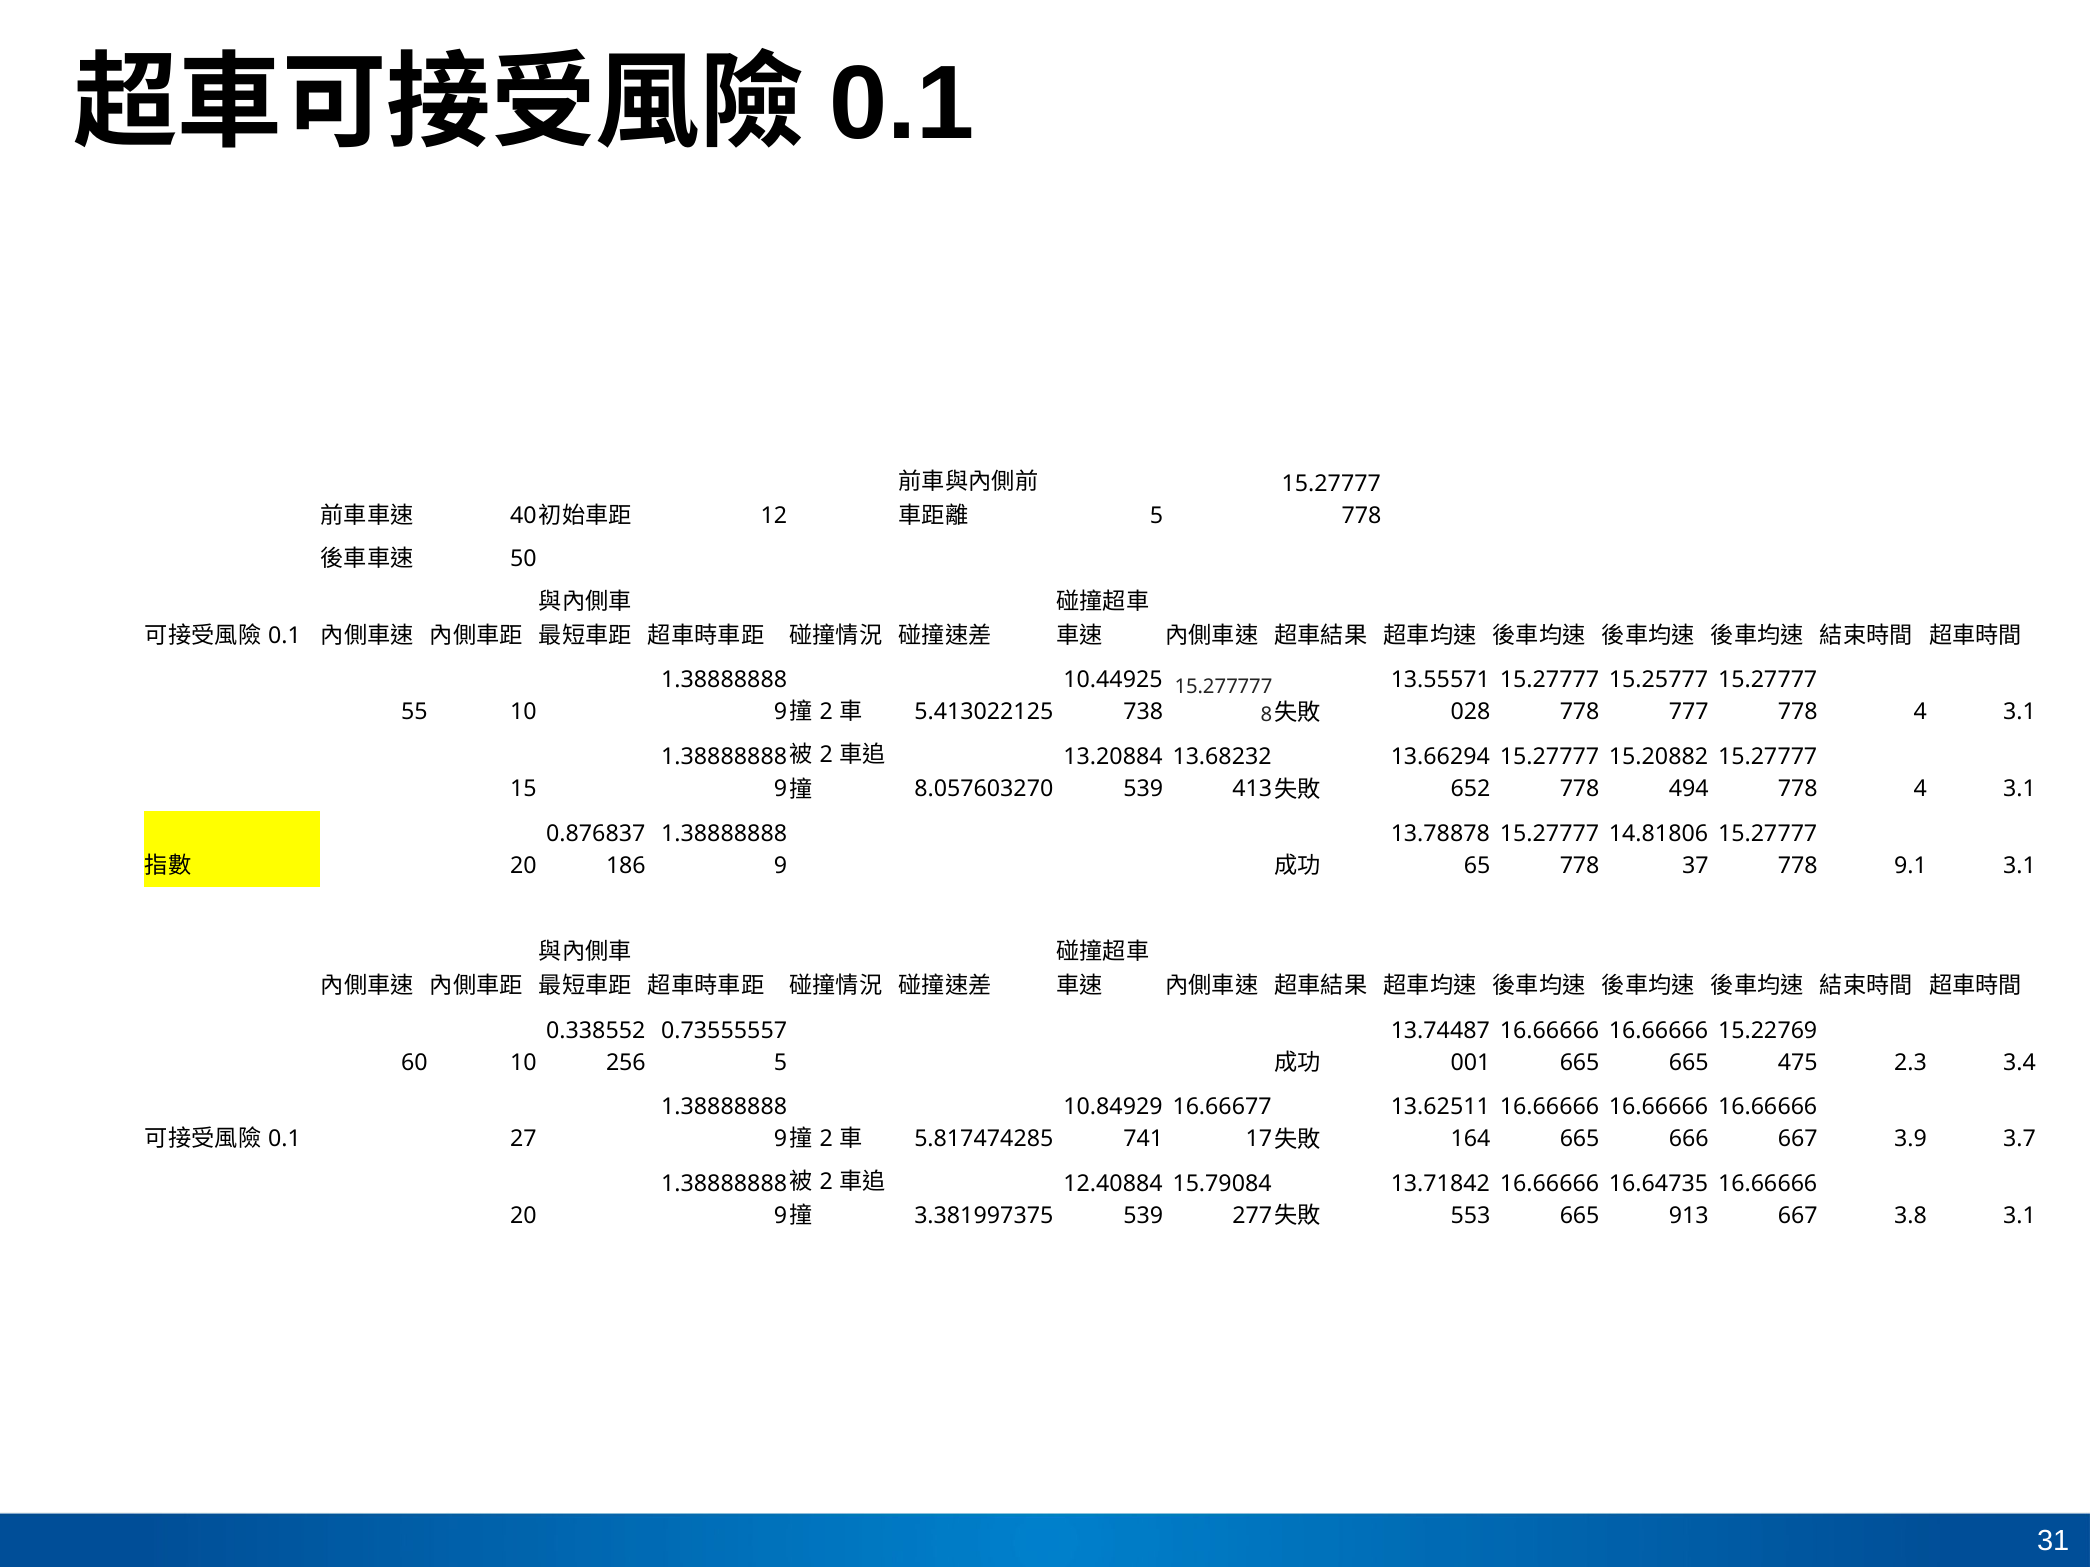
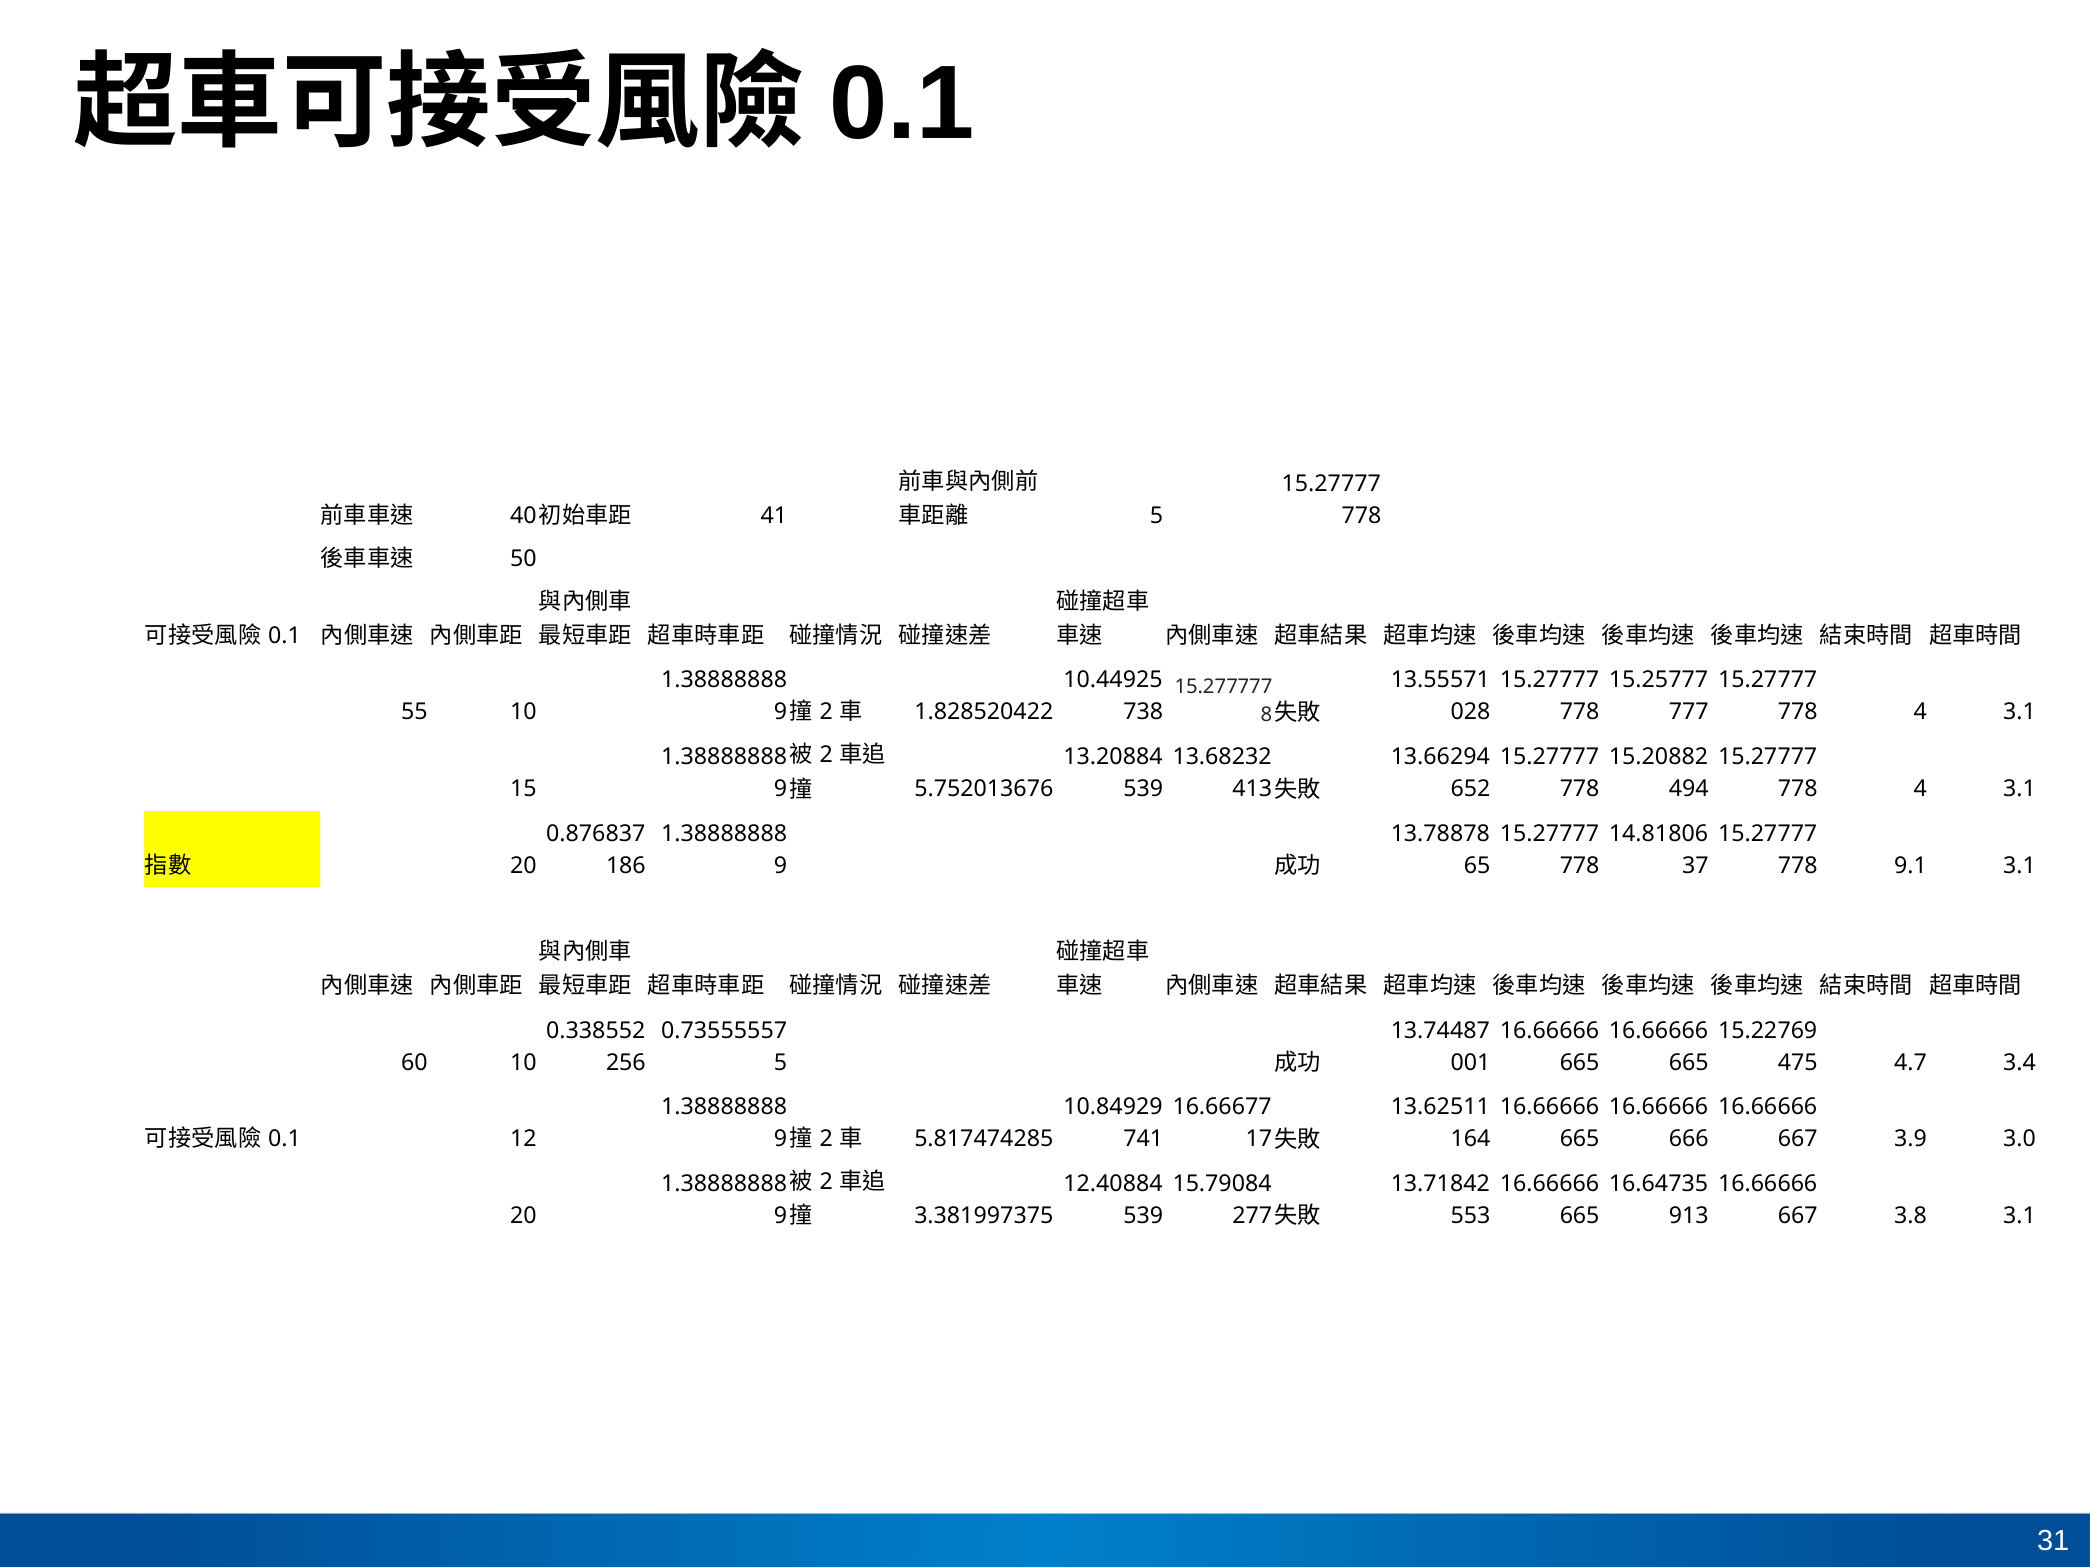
12: 12 -> 41
5.413022125: 5.413022125 -> 1.828520422
8.057603270: 8.057603270 -> 5.752013676
2.3: 2.3 -> 4.7
27: 27 -> 12
3.7: 3.7 -> 3.0
